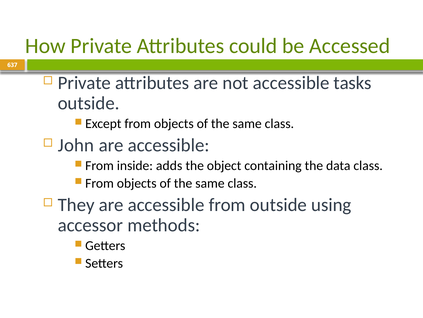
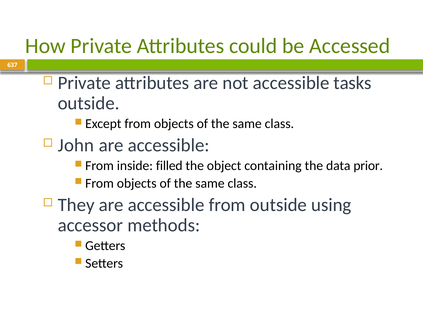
adds: adds -> filled
data class: class -> prior
